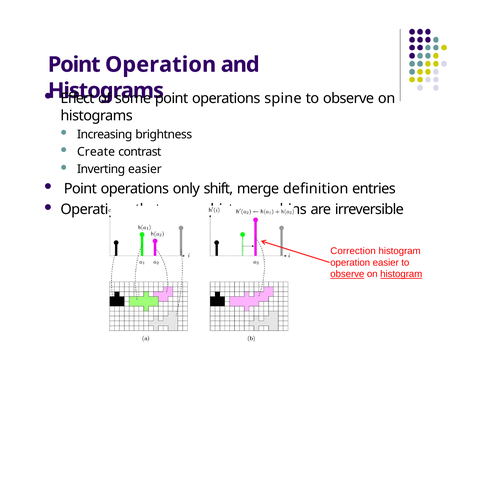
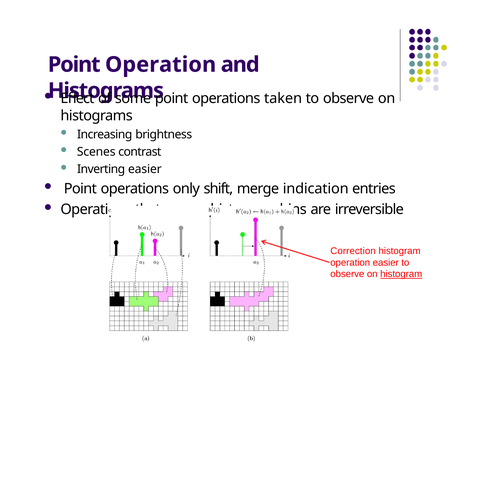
spine: spine -> taken
Create: Create -> Scenes
definition: definition -> indication
observe at (347, 274) underline: present -> none
